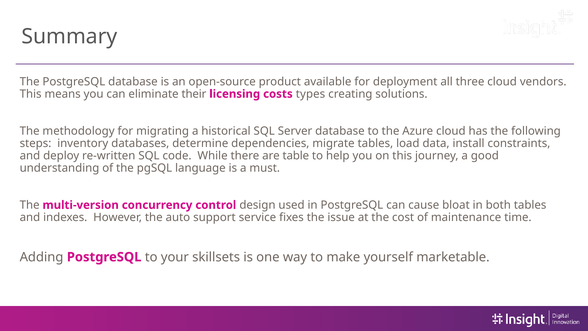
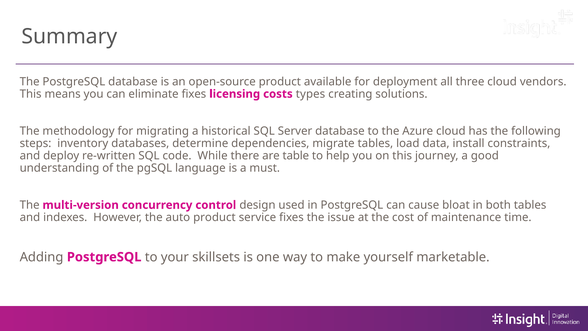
eliminate their: their -> fixes
auto support: support -> product
